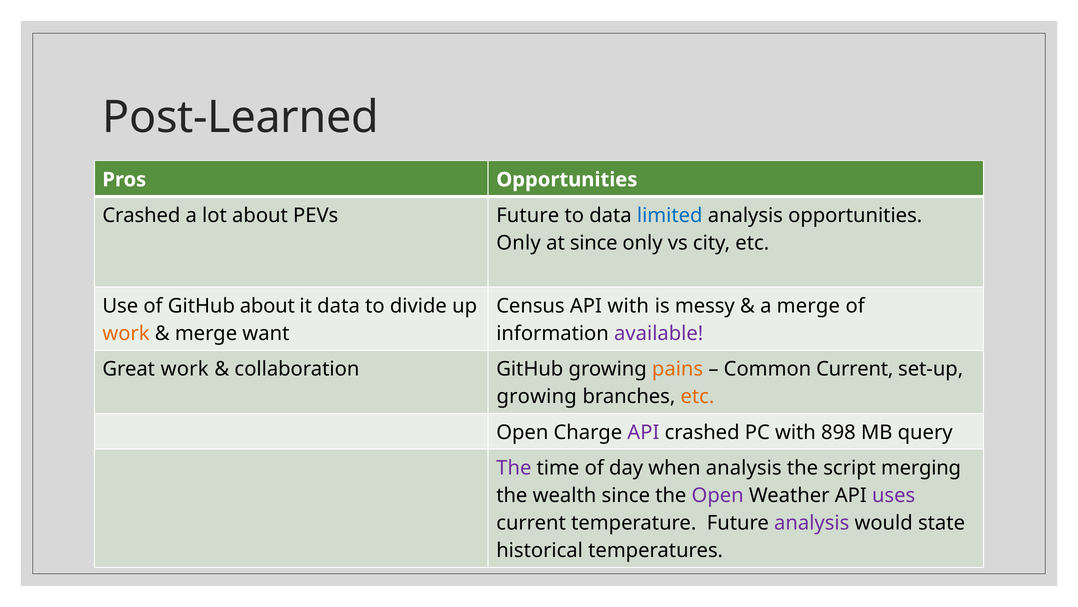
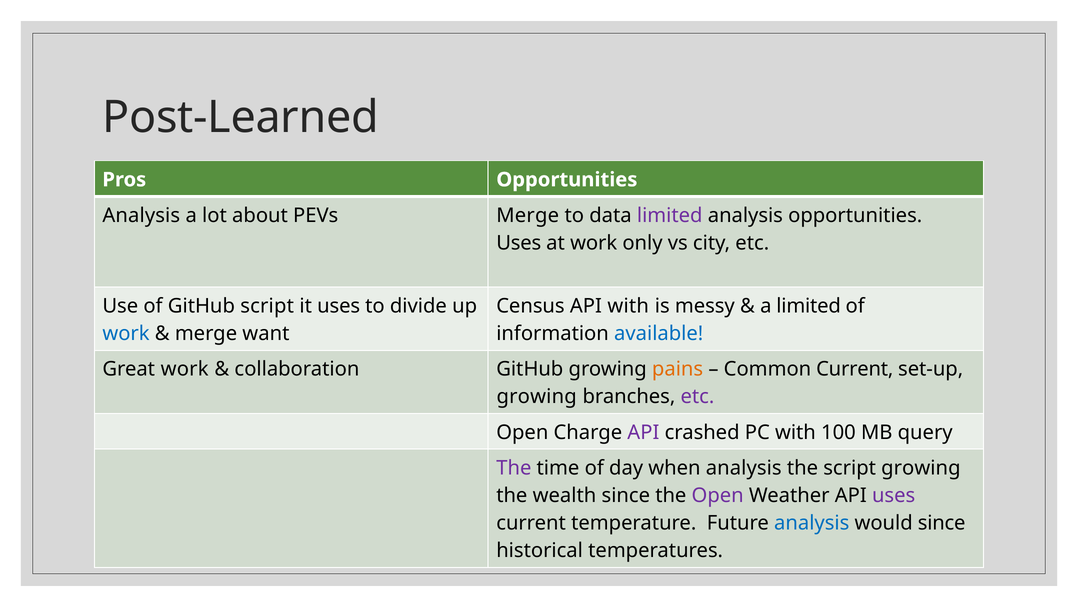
Crashed at (141, 215): Crashed -> Analysis
PEVs Future: Future -> Merge
limited at (670, 215) colour: blue -> purple
Only at (519, 243): Only -> Uses
at since: since -> work
GitHub about: about -> script
it data: data -> uses
a merge: merge -> limited
work at (126, 333) colour: orange -> blue
available colour: purple -> blue
etc at (697, 396) colour: orange -> purple
898: 898 -> 100
script merging: merging -> growing
analysis at (812, 523) colour: purple -> blue
would state: state -> since
